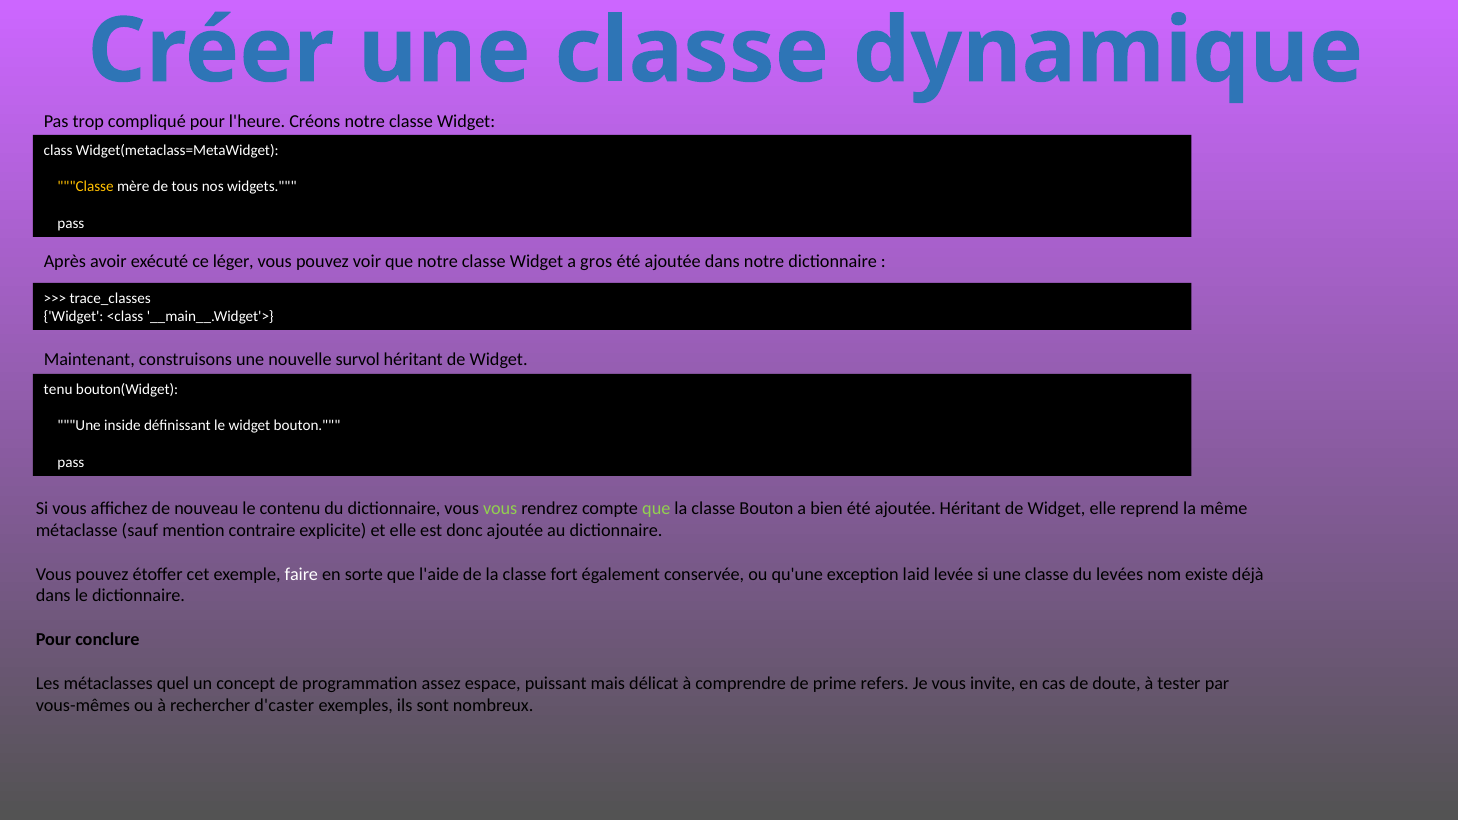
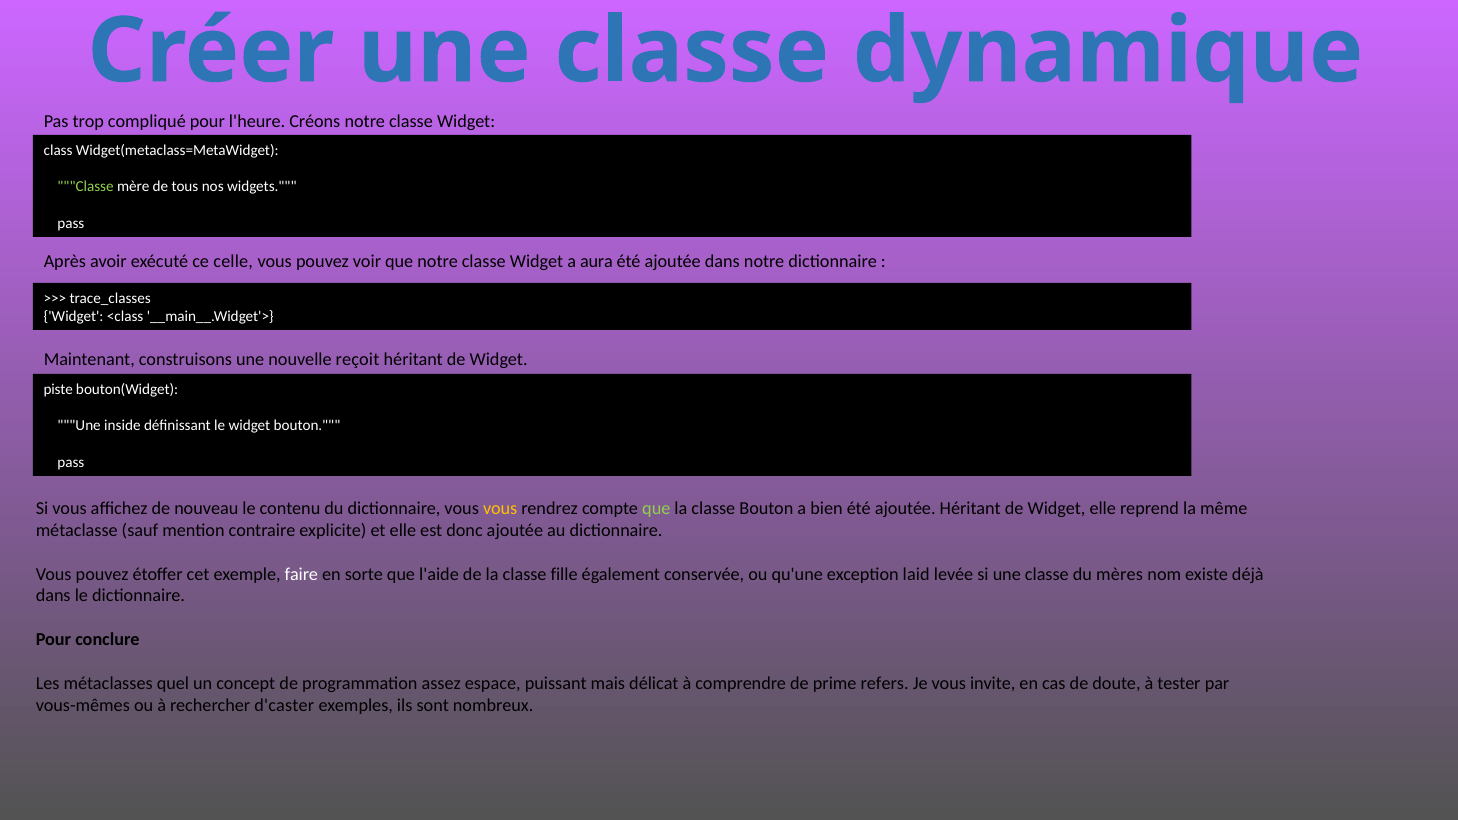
Classe at (86, 187) colour: yellow -> light green
léger: léger -> celle
gros: gros -> aura
survol: survol -> reçoit
tenu: tenu -> piste
vous at (500, 509) colour: light green -> yellow
fort: fort -> fille
levées: levées -> mères
